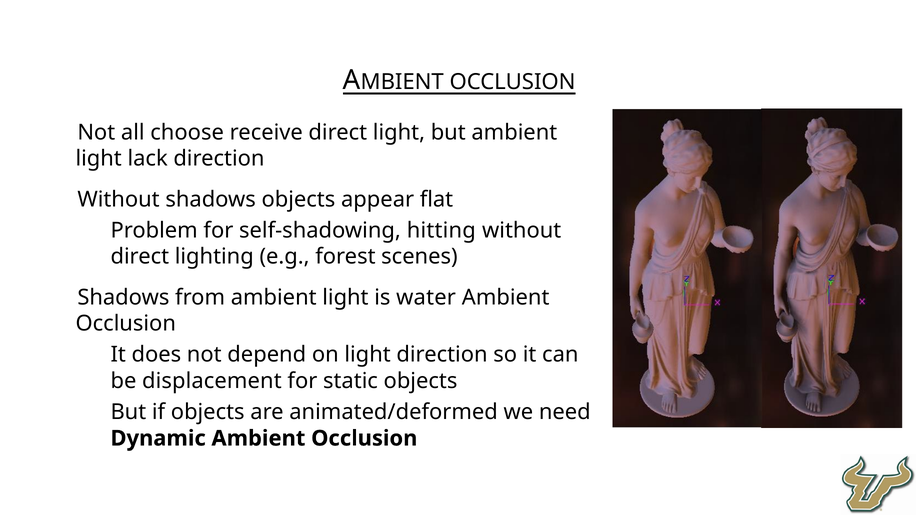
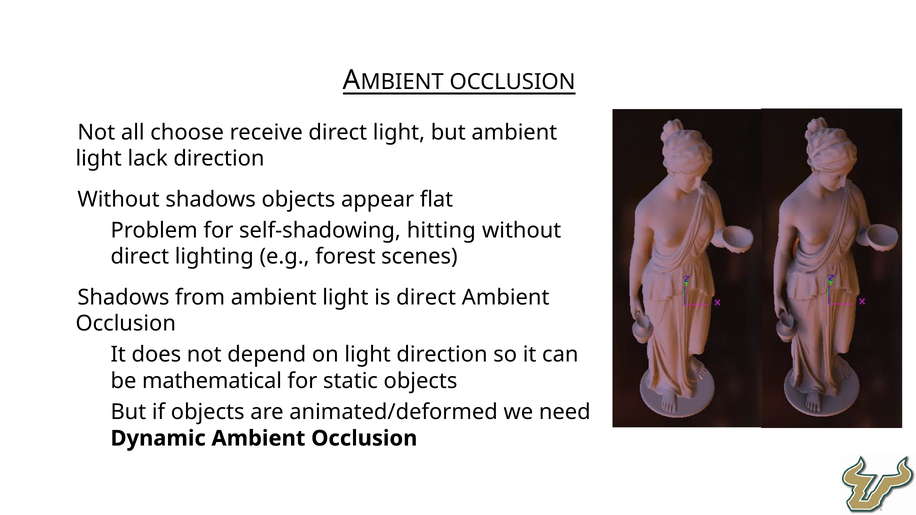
is water: water -> direct
displacement: displacement -> mathematical
